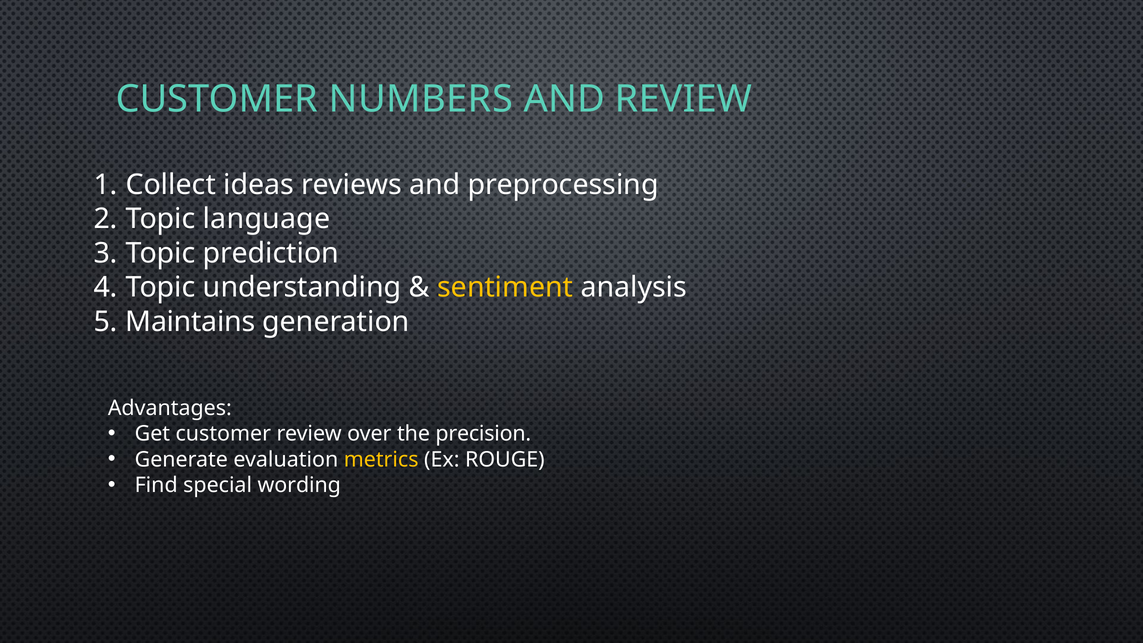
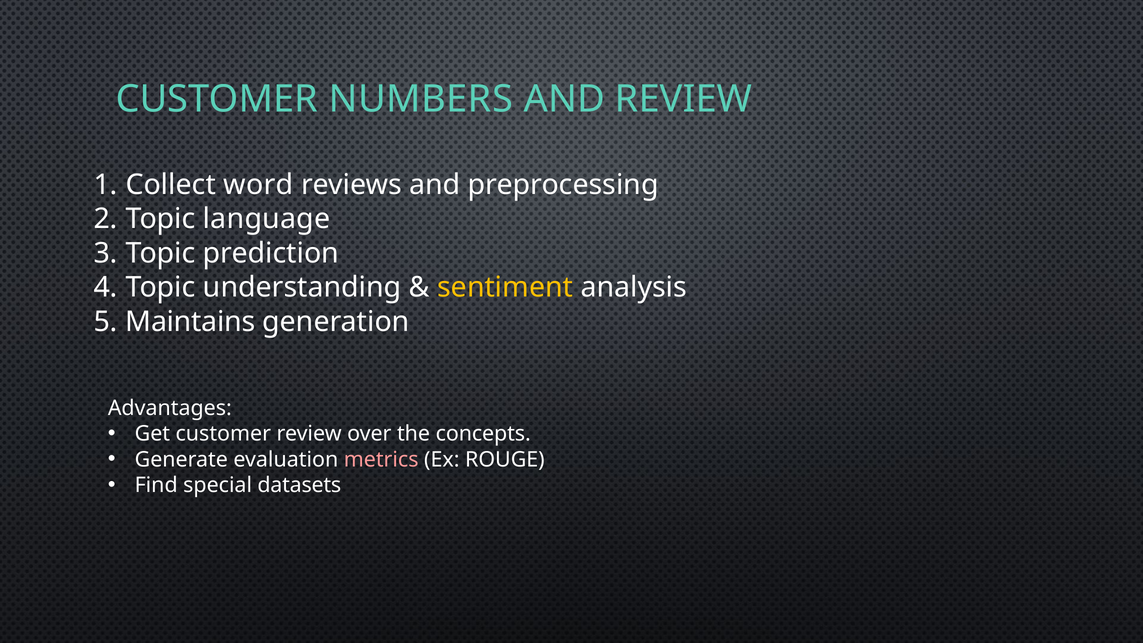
ideas: ideas -> word
precision: precision -> concepts
metrics colour: yellow -> pink
wording: wording -> datasets
